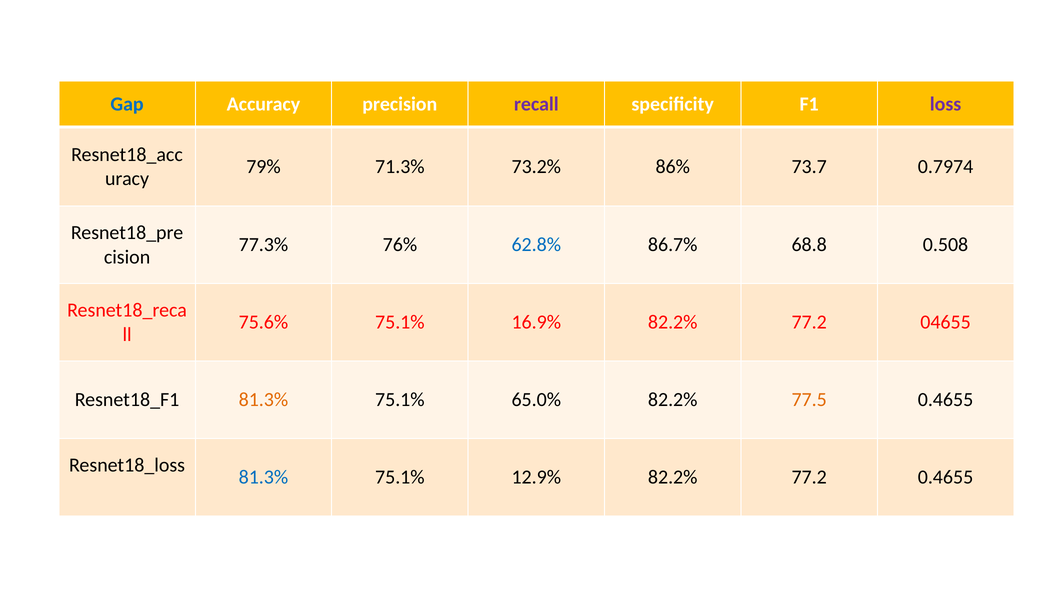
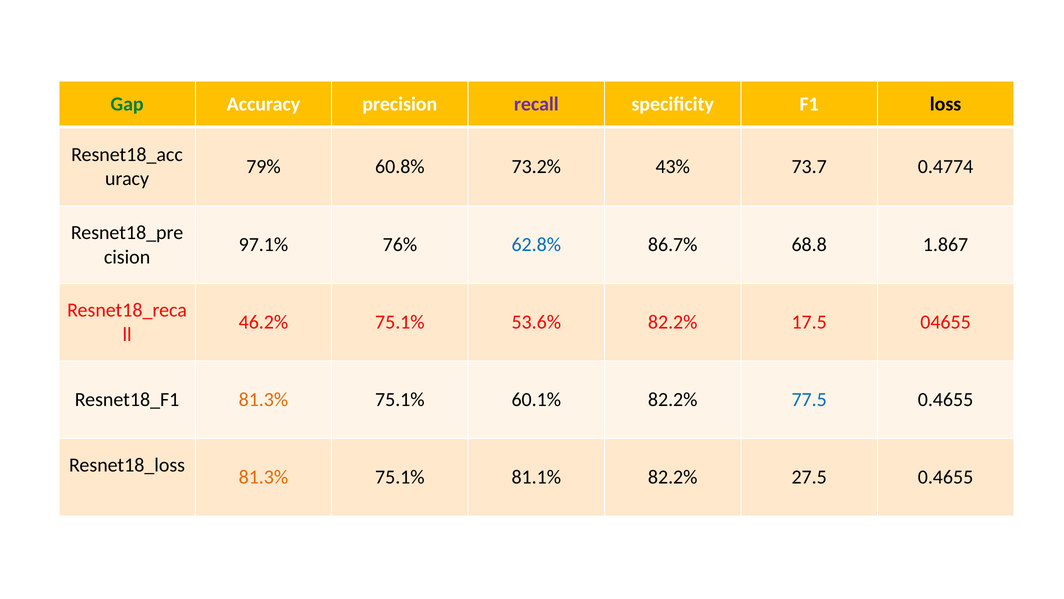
Gap colour: blue -> green
loss colour: purple -> black
71.3%: 71.3% -> 60.8%
86%: 86% -> 43%
0.7974: 0.7974 -> 0.4774
77.3%: 77.3% -> 97.1%
0.508: 0.508 -> 1.867
75.6%: 75.6% -> 46.2%
16.9%: 16.9% -> 53.6%
77.2 at (809, 322): 77.2 -> 17.5
65.0%: 65.0% -> 60.1%
77.5 colour: orange -> blue
81.3% at (263, 477) colour: blue -> orange
12.9%: 12.9% -> 81.1%
77.2 at (809, 477): 77.2 -> 27.5
